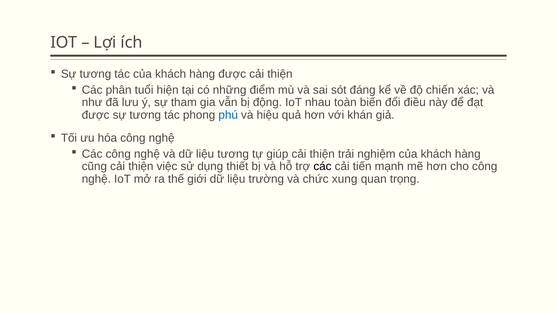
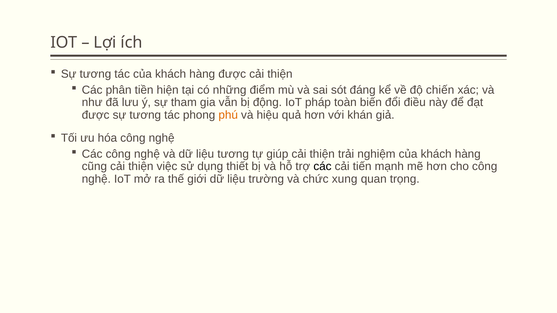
tuổi: tuổi -> tiền
nhau: nhau -> pháp
phú colour: blue -> orange
